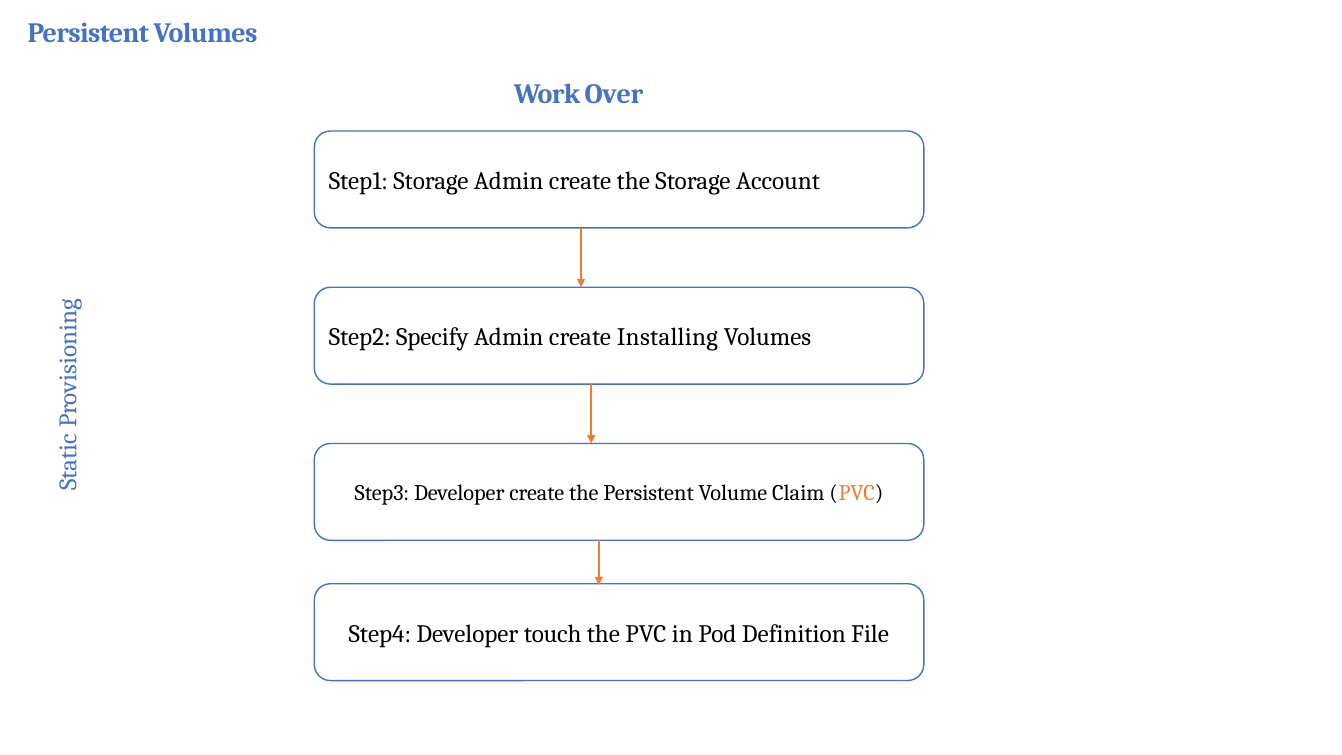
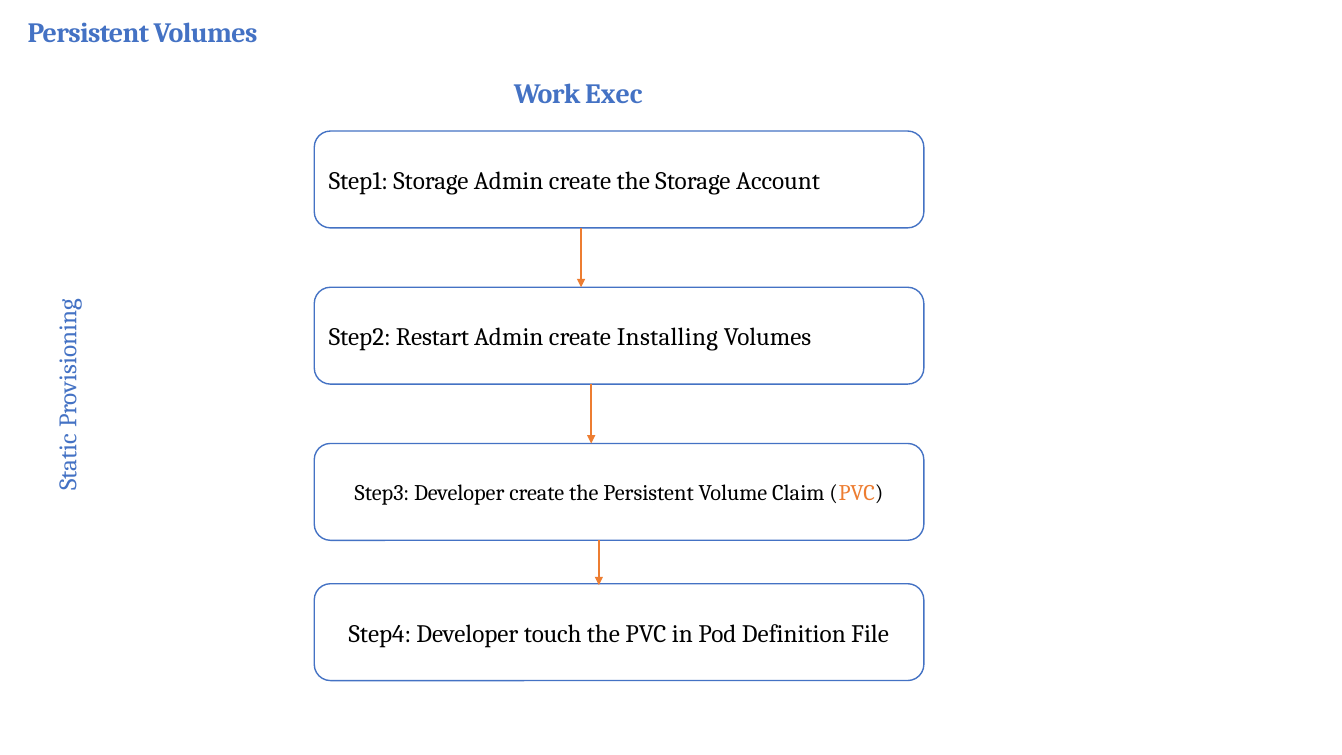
Over: Over -> Exec
Specify: Specify -> Restart
